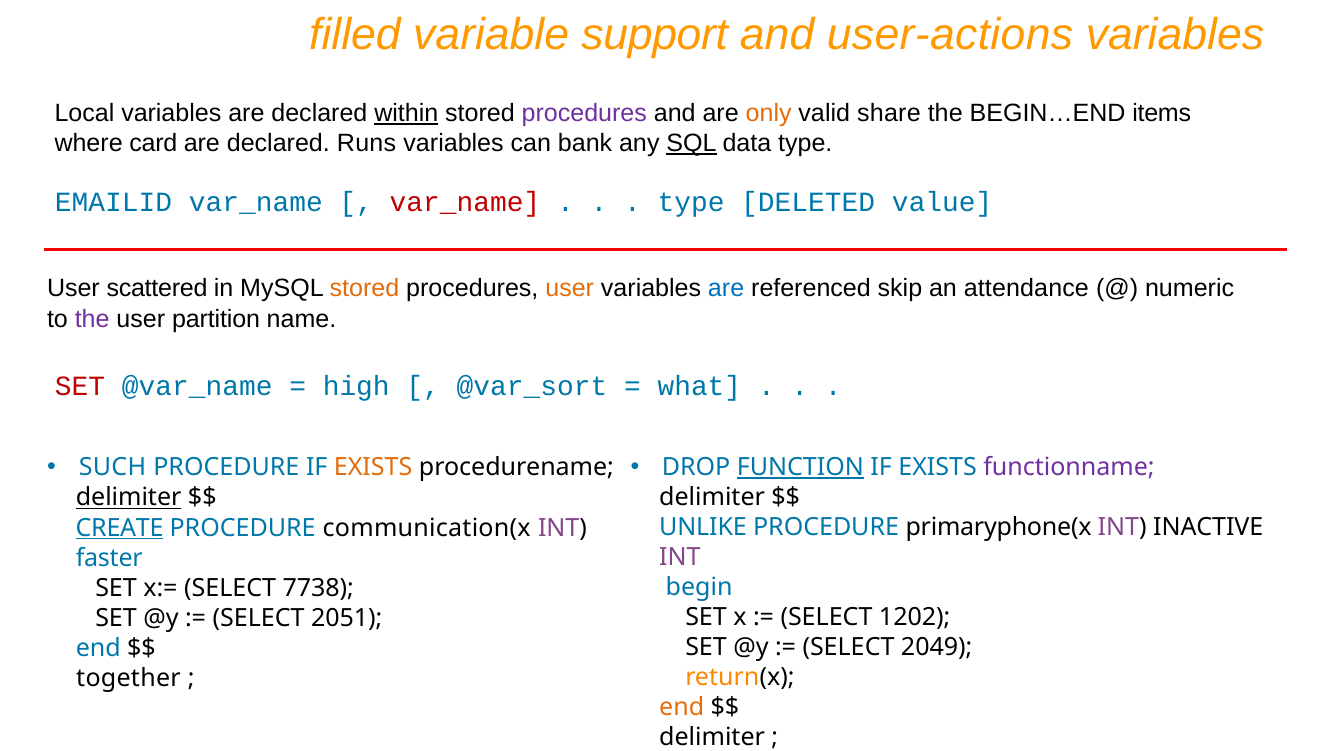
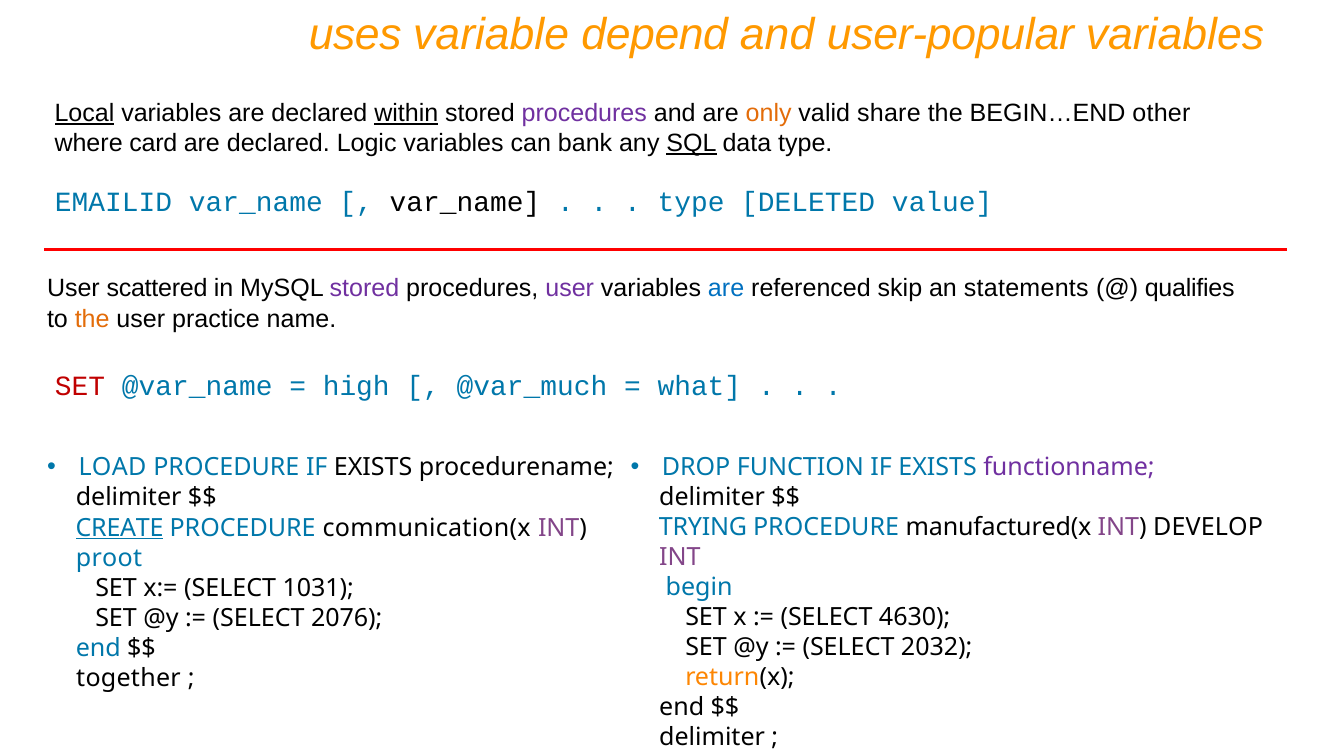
filled: filled -> uses
support: support -> depend
user-actions: user-actions -> user-popular
Local underline: none -> present
items: items -> other
Runs: Runs -> Logic
var_name at (465, 202) colour: red -> black
stored at (365, 289) colour: orange -> purple
user at (570, 289) colour: orange -> purple
attendance: attendance -> statements
numeric: numeric -> qualifies
the at (92, 319) colour: purple -> orange
partition: partition -> practice
@var_sort: @var_sort -> @var_much
FUNCTION underline: present -> none
SUCH: SUCH -> LOAD
EXISTS at (373, 468) colour: orange -> black
delimiter at (129, 498) underline: present -> none
UNLIKE: UNLIKE -> TRYING
primaryphone(x: primaryphone(x -> manufactured(x
INACTIVE: INACTIVE -> DEVELOP
faster: faster -> proot
7738: 7738 -> 1031
1202: 1202 -> 4630
2051: 2051 -> 2076
2049: 2049 -> 2032
end at (682, 708) colour: orange -> black
